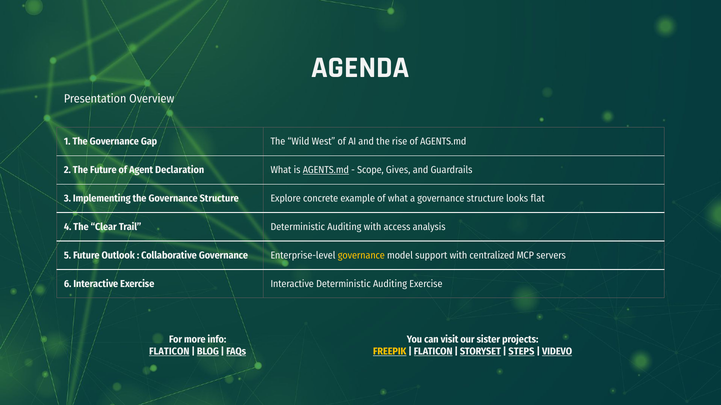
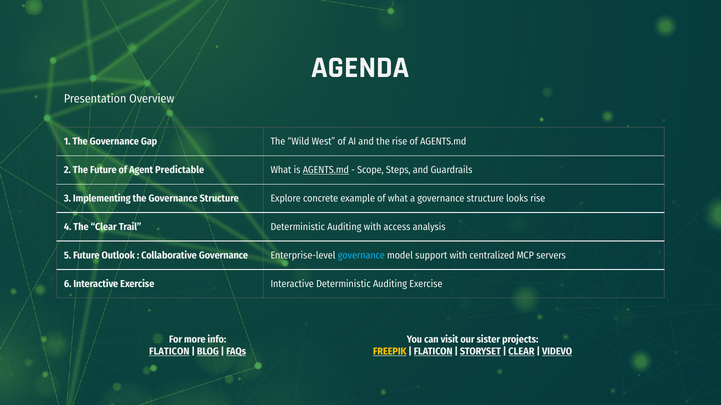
Declaration: Declaration -> Predictable
Gives: Gives -> Steps
looks flat: flat -> rise
governance at (361, 256) colour: yellow -> light blue
STEPS at (521, 352): STEPS -> CLEAR
